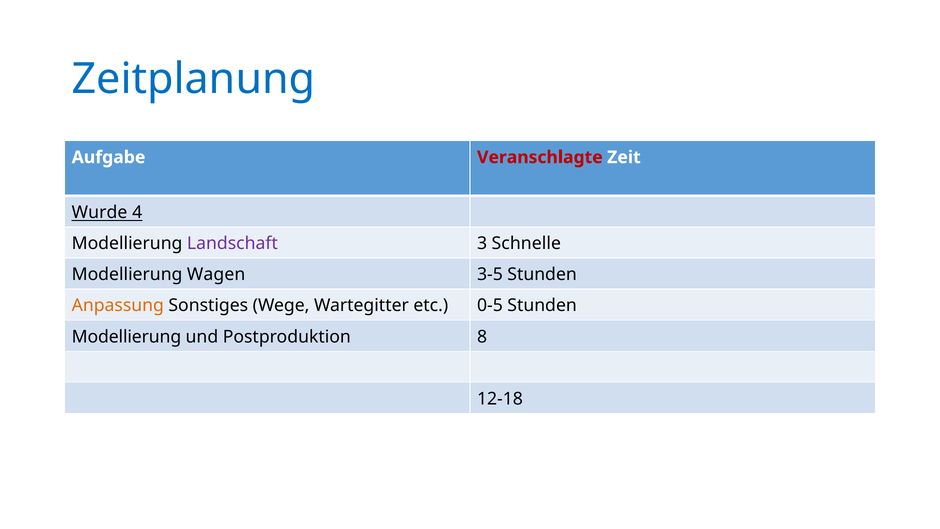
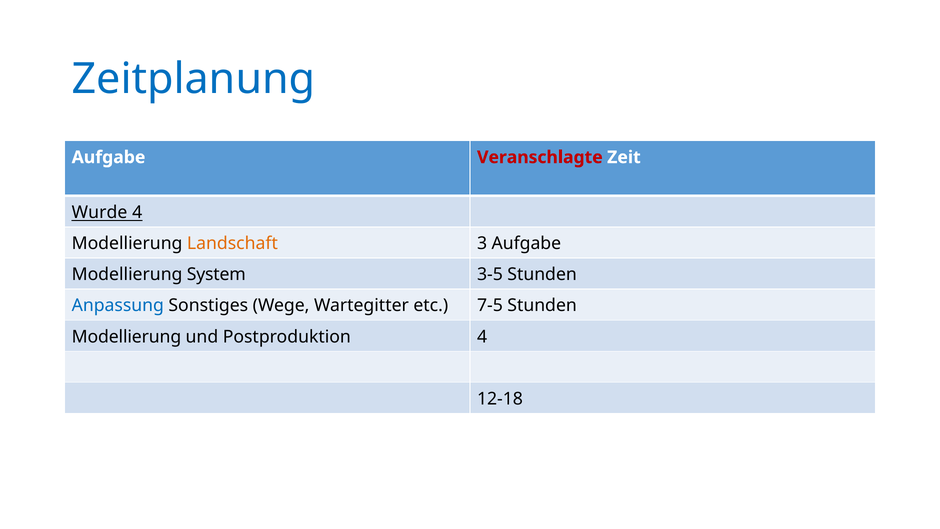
Landschaft colour: purple -> orange
3 Schnelle: Schnelle -> Aufgabe
Wagen: Wagen -> System
Anpassung colour: orange -> blue
0-5: 0-5 -> 7-5
Postproduktion 8: 8 -> 4
